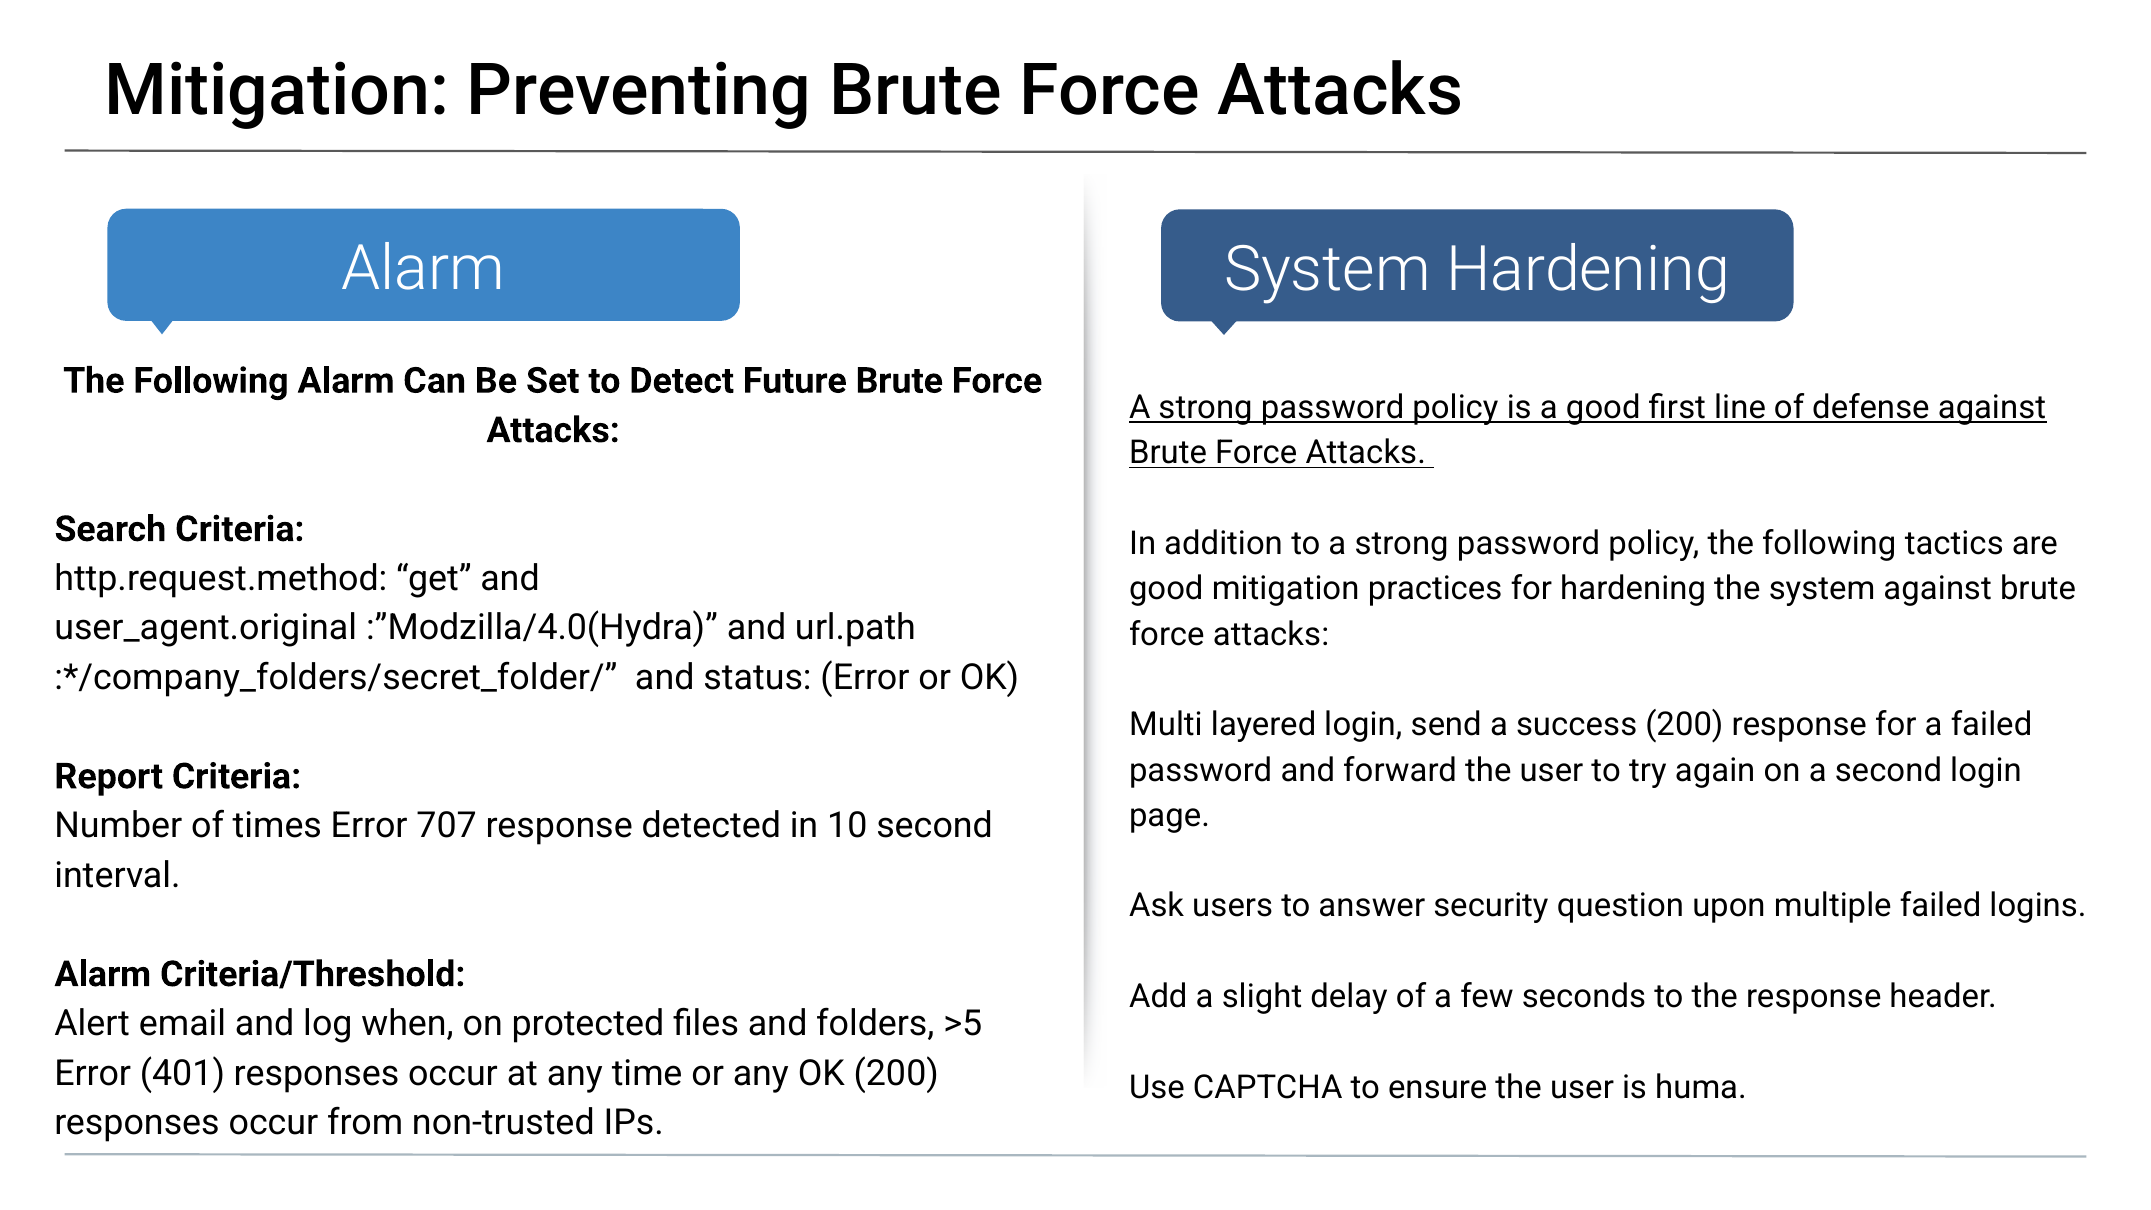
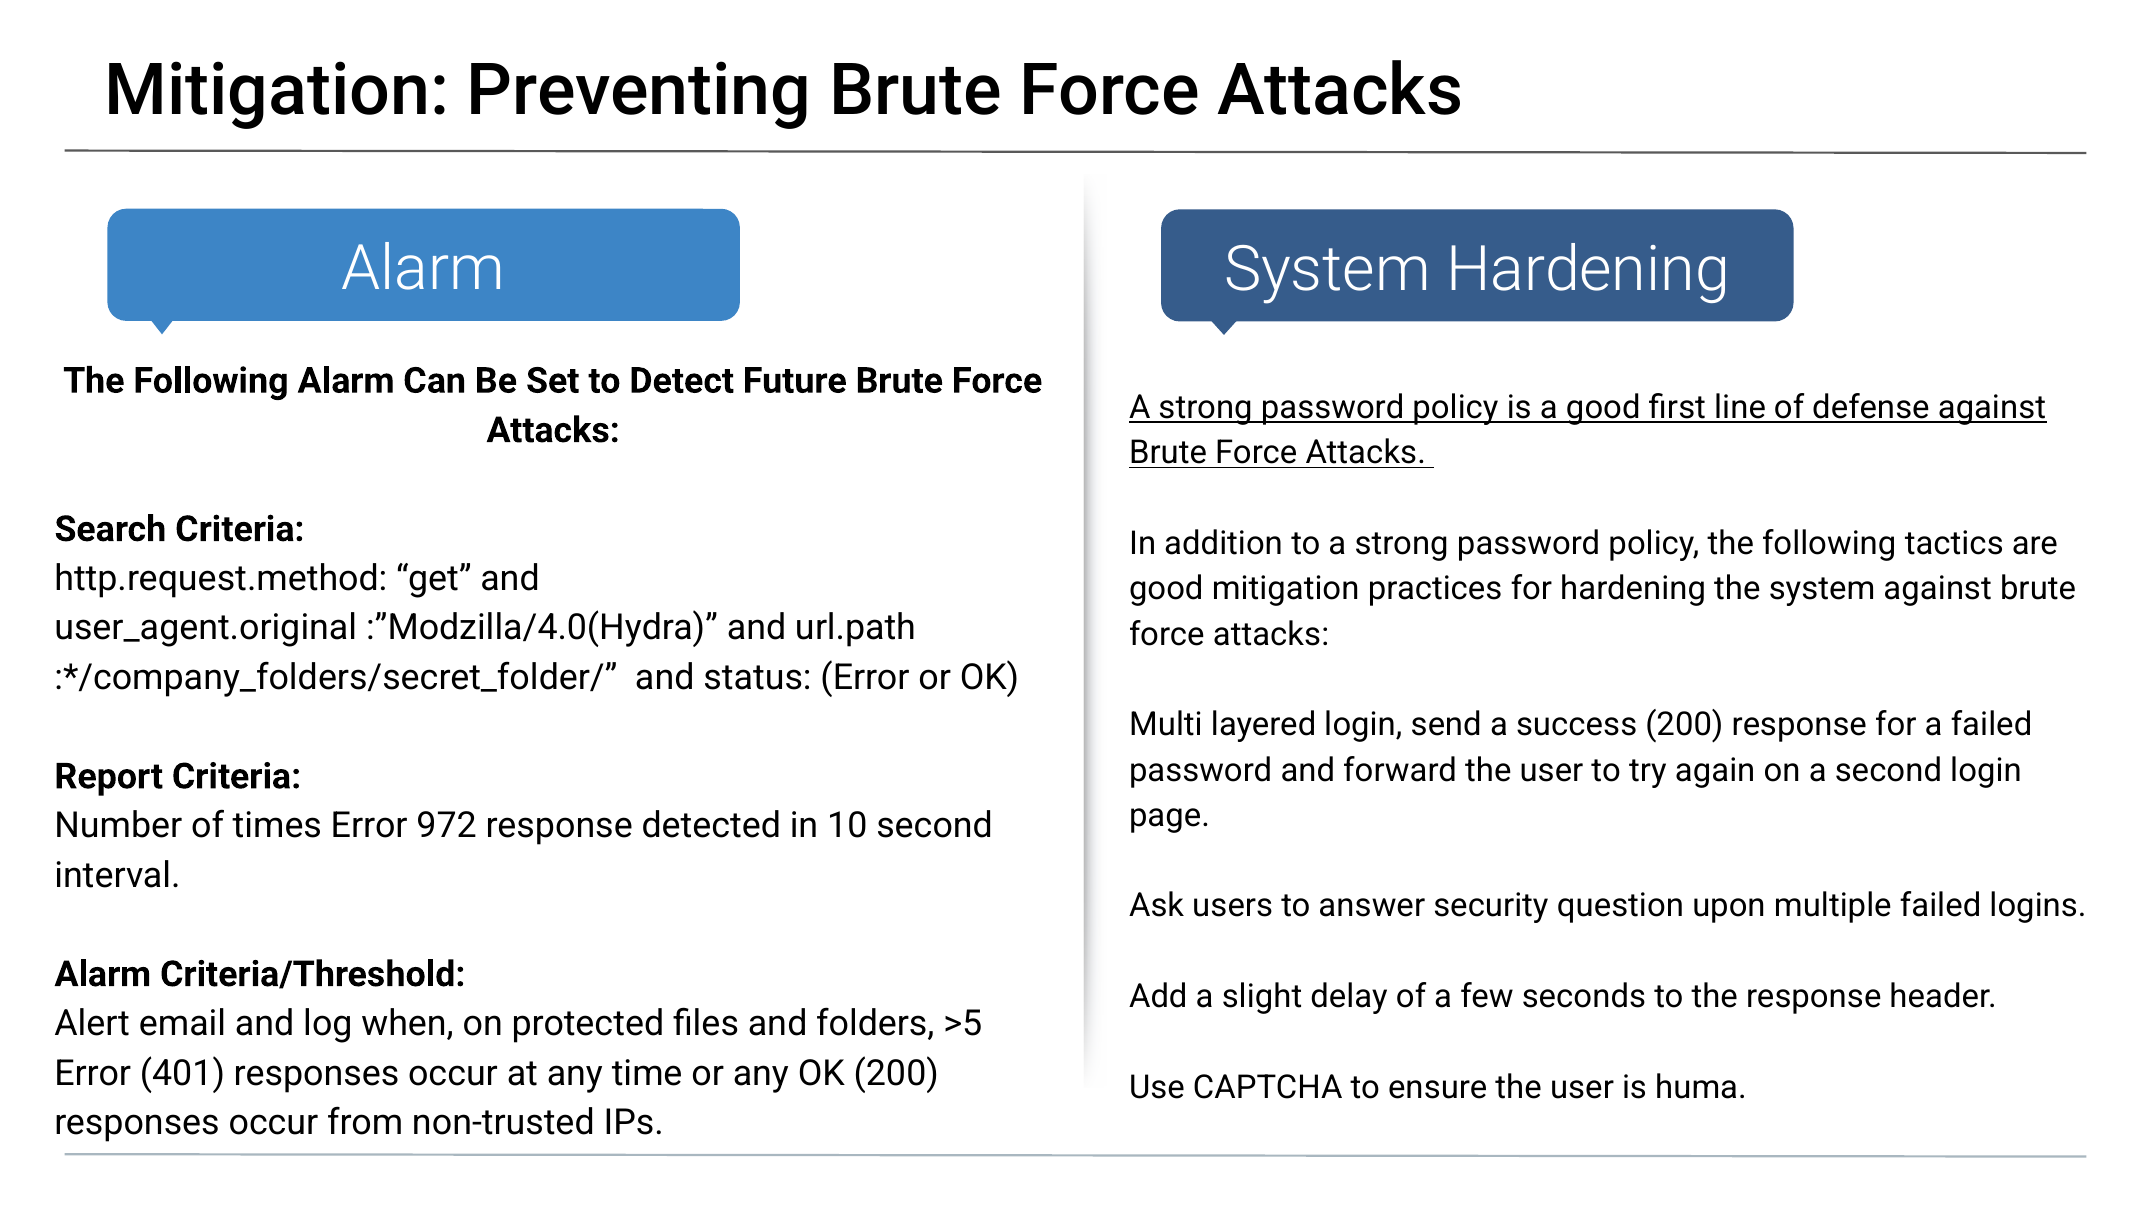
707: 707 -> 972
